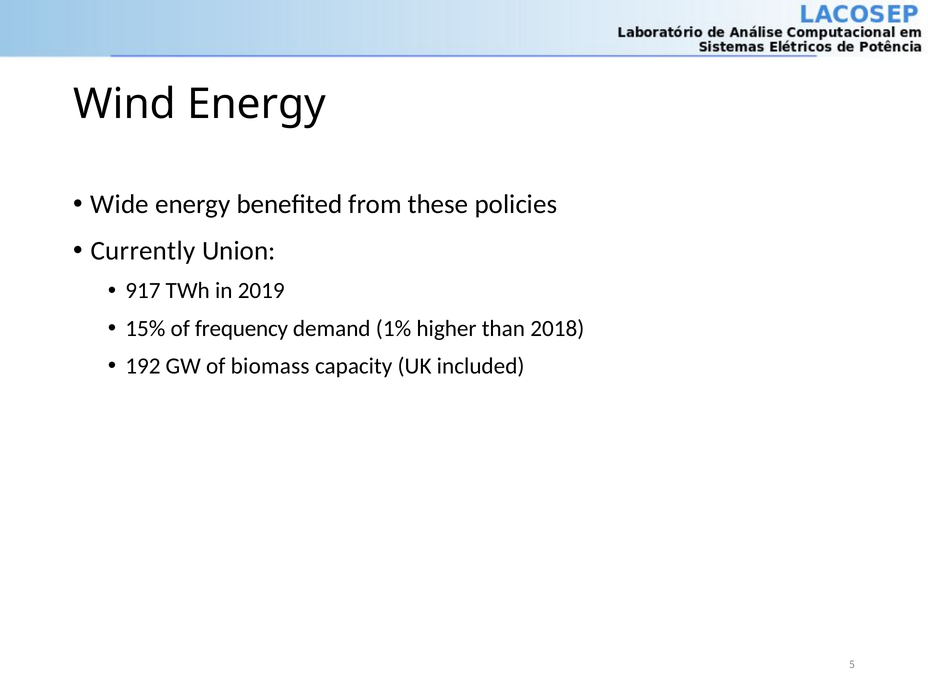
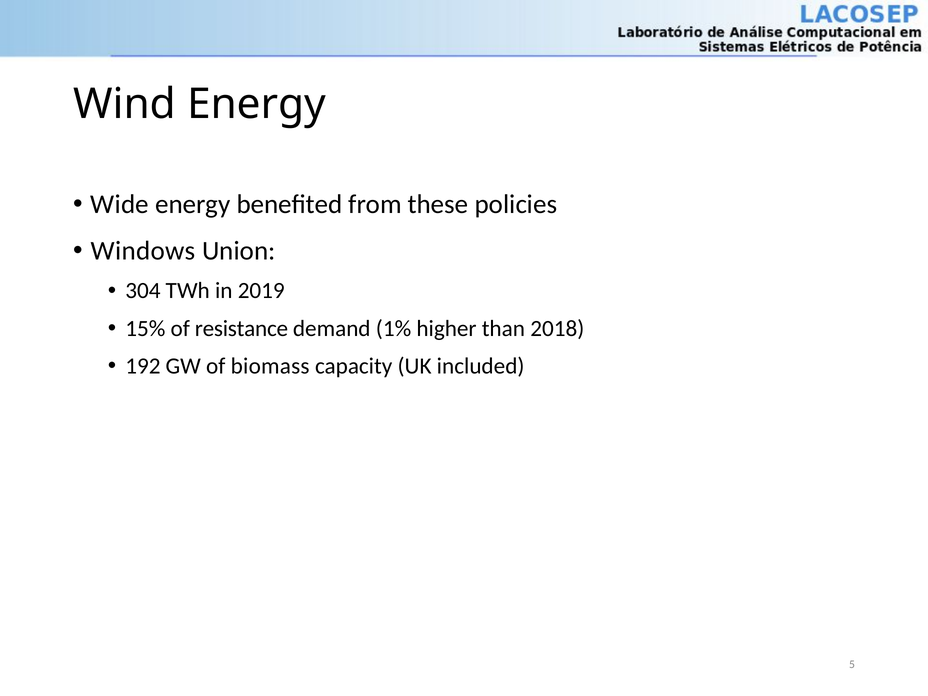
Currently: Currently -> Windows
917: 917 -> 304
frequency: frequency -> resistance
